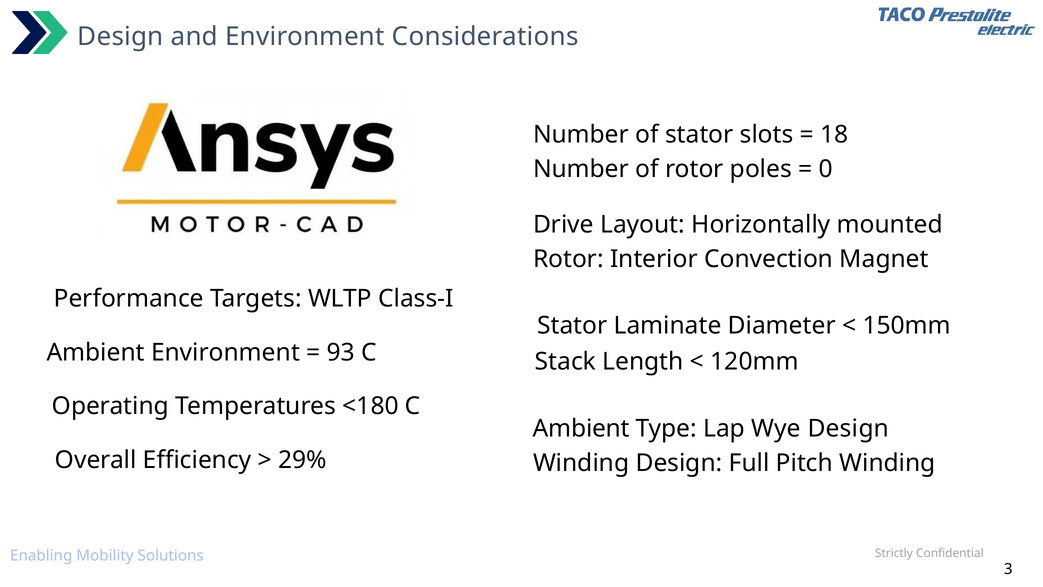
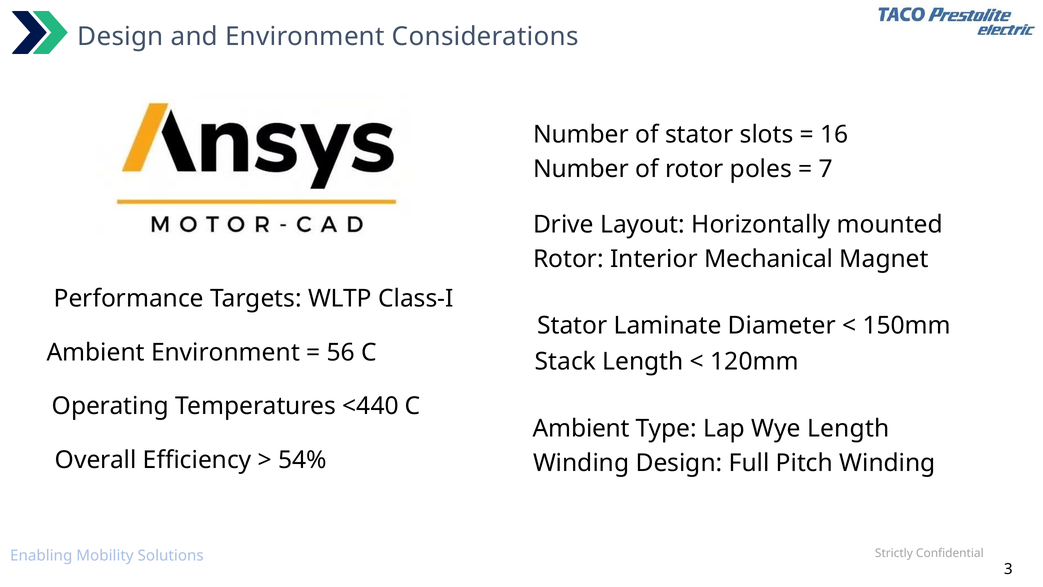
18: 18 -> 16
0: 0 -> 7
Convection: Convection -> Mechanical
93: 93 -> 56
<180: <180 -> <440
Wye Design: Design -> Length
29%: 29% -> 54%
